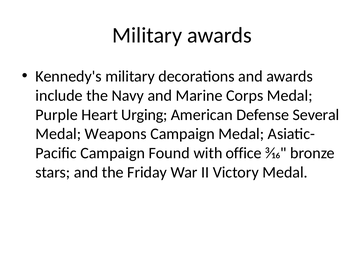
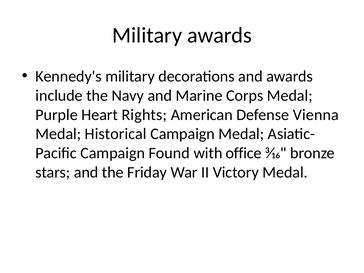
Urging: Urging -> Rights
Several: Several -> Vienna
Weapons: Weapons -> Historical
